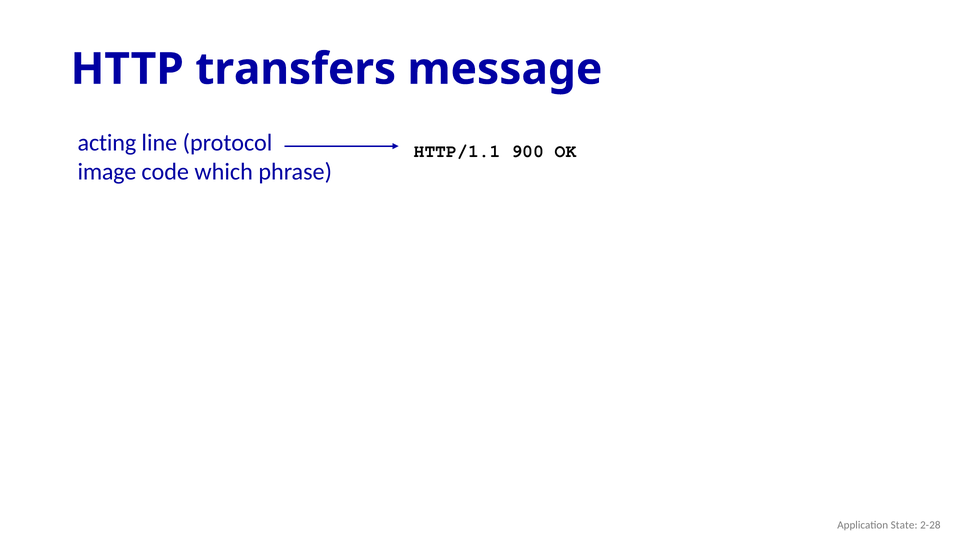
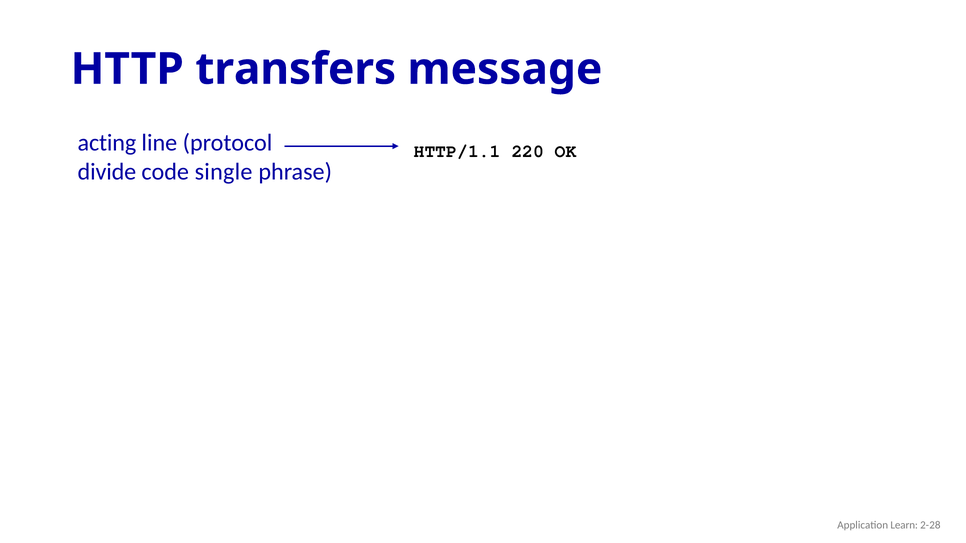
900: 900 -> 220
image: image -> divide
which: which -> single
State: State -> Learn
